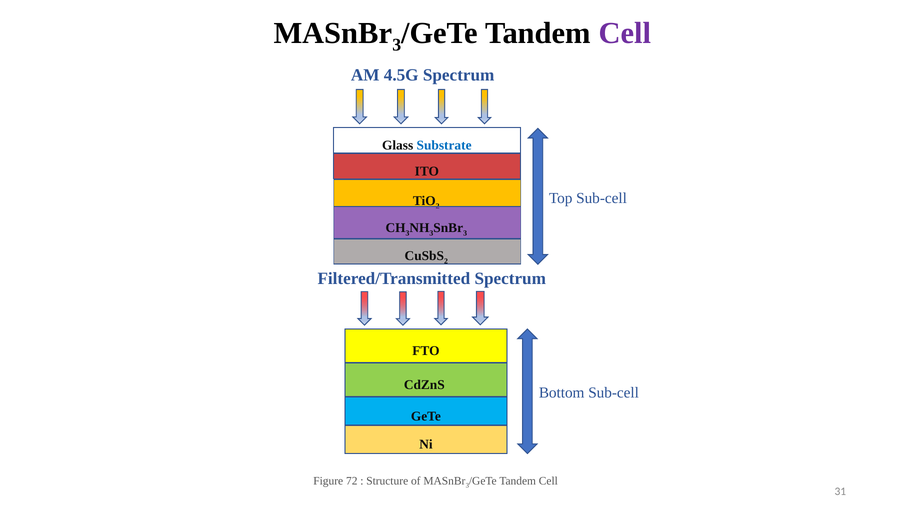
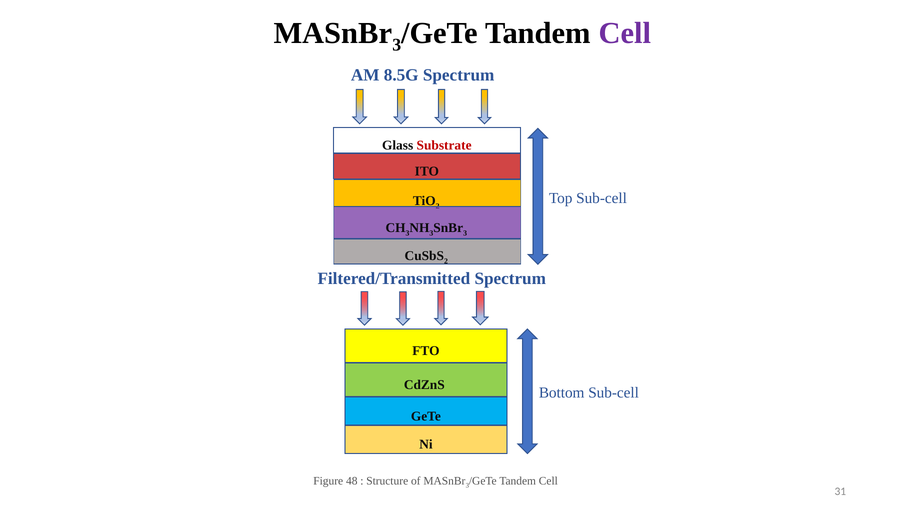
4.5G: 4.5G -> 8.5G
Substrate colour: blue -> red
72: 72 -> 48
